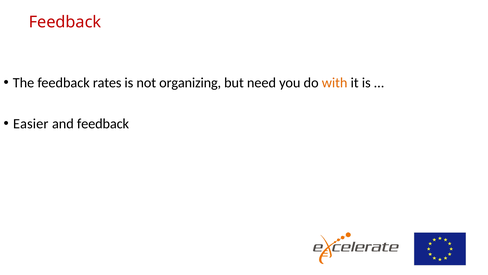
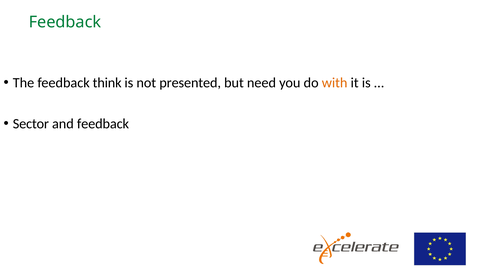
Feedback at (65, 22) colour: red -> green
rates: rates -> think
organizing: organizing -> presented
Easier: Easier -> Sector
